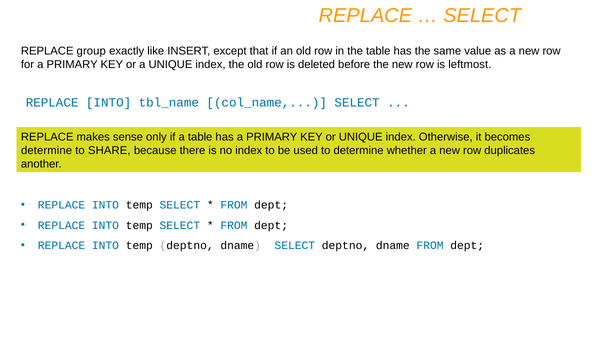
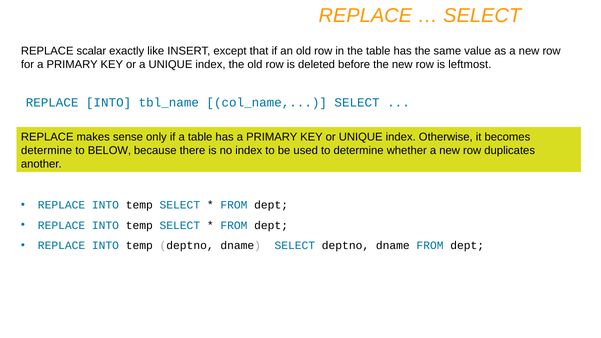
group: group -> scalar
SHARE: SHARE -> BELOW
